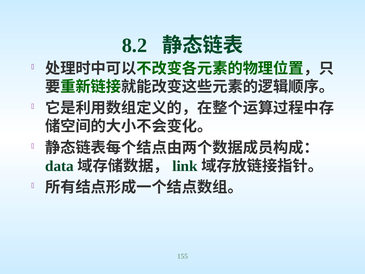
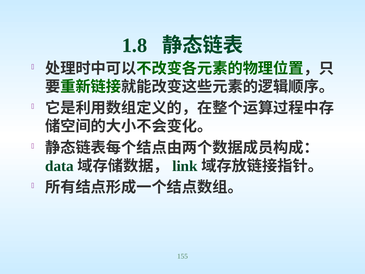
8.2: 8.2 -> 1.8
